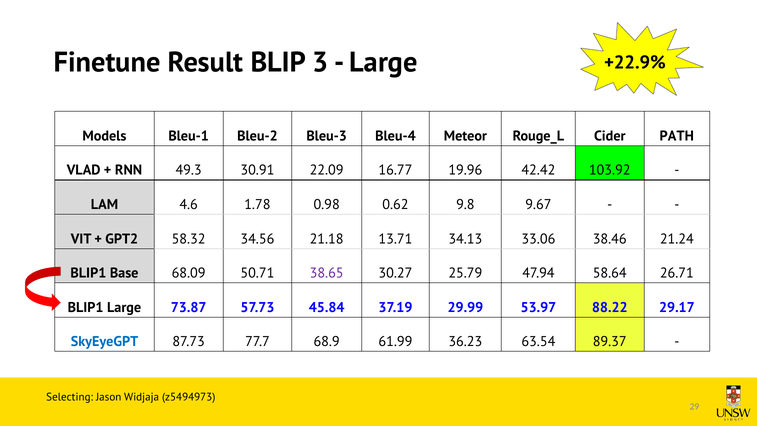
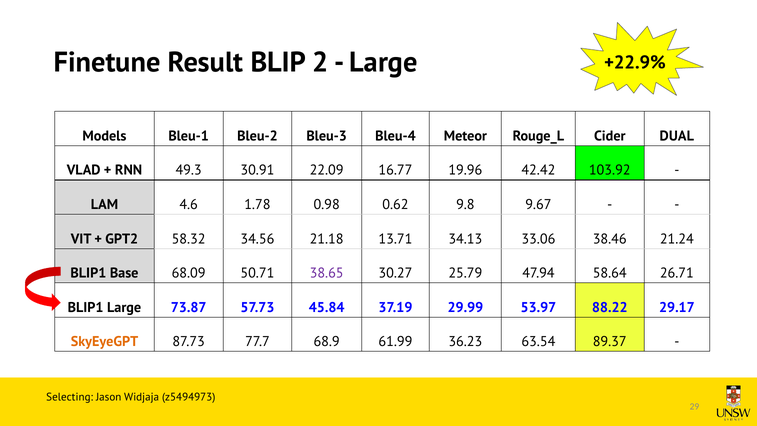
3: 3 -> 2
PATH: PATH -> DUAL
SkyEyeGPT colour: blue -> orange
